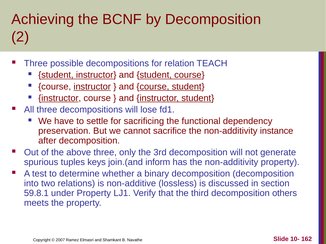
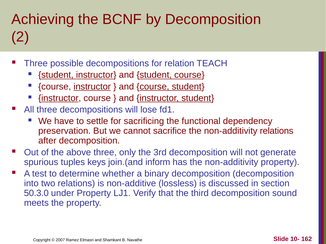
non-additivity instance: instance -> relations
59.8.1: 59.8.1 -> 50.3.0
others: others -> sound
